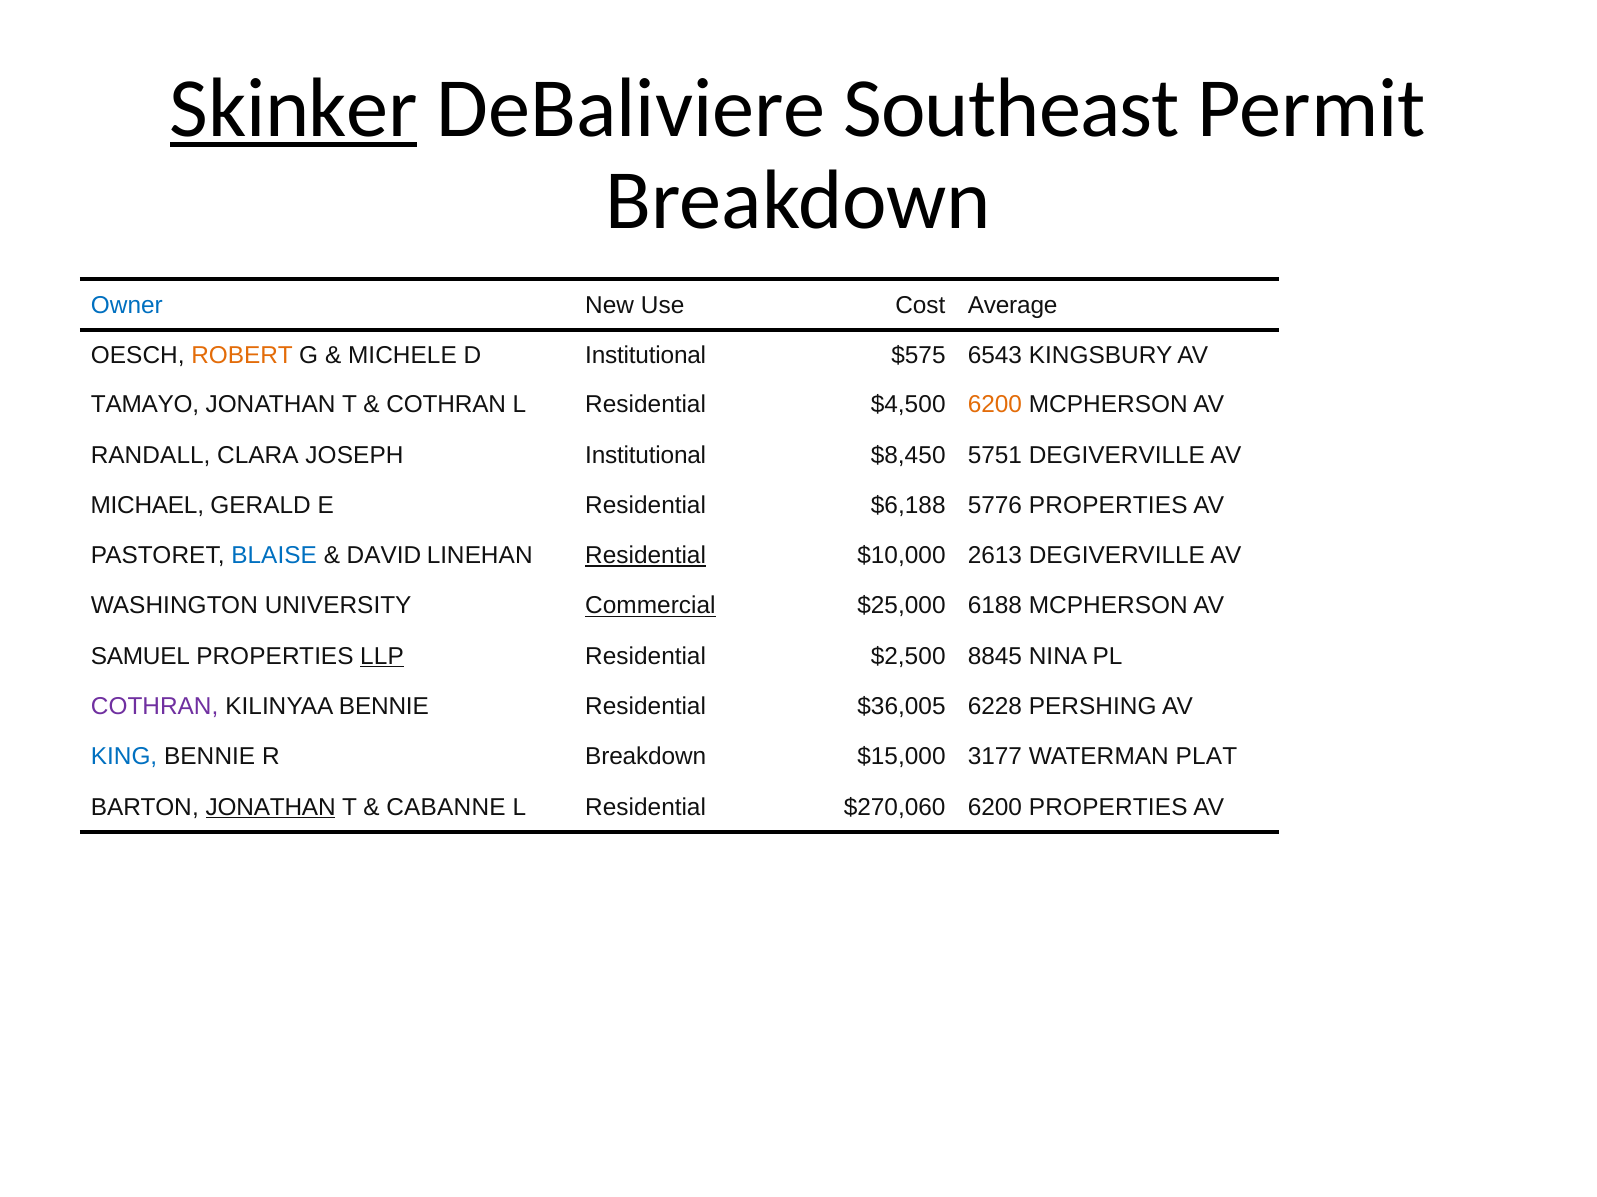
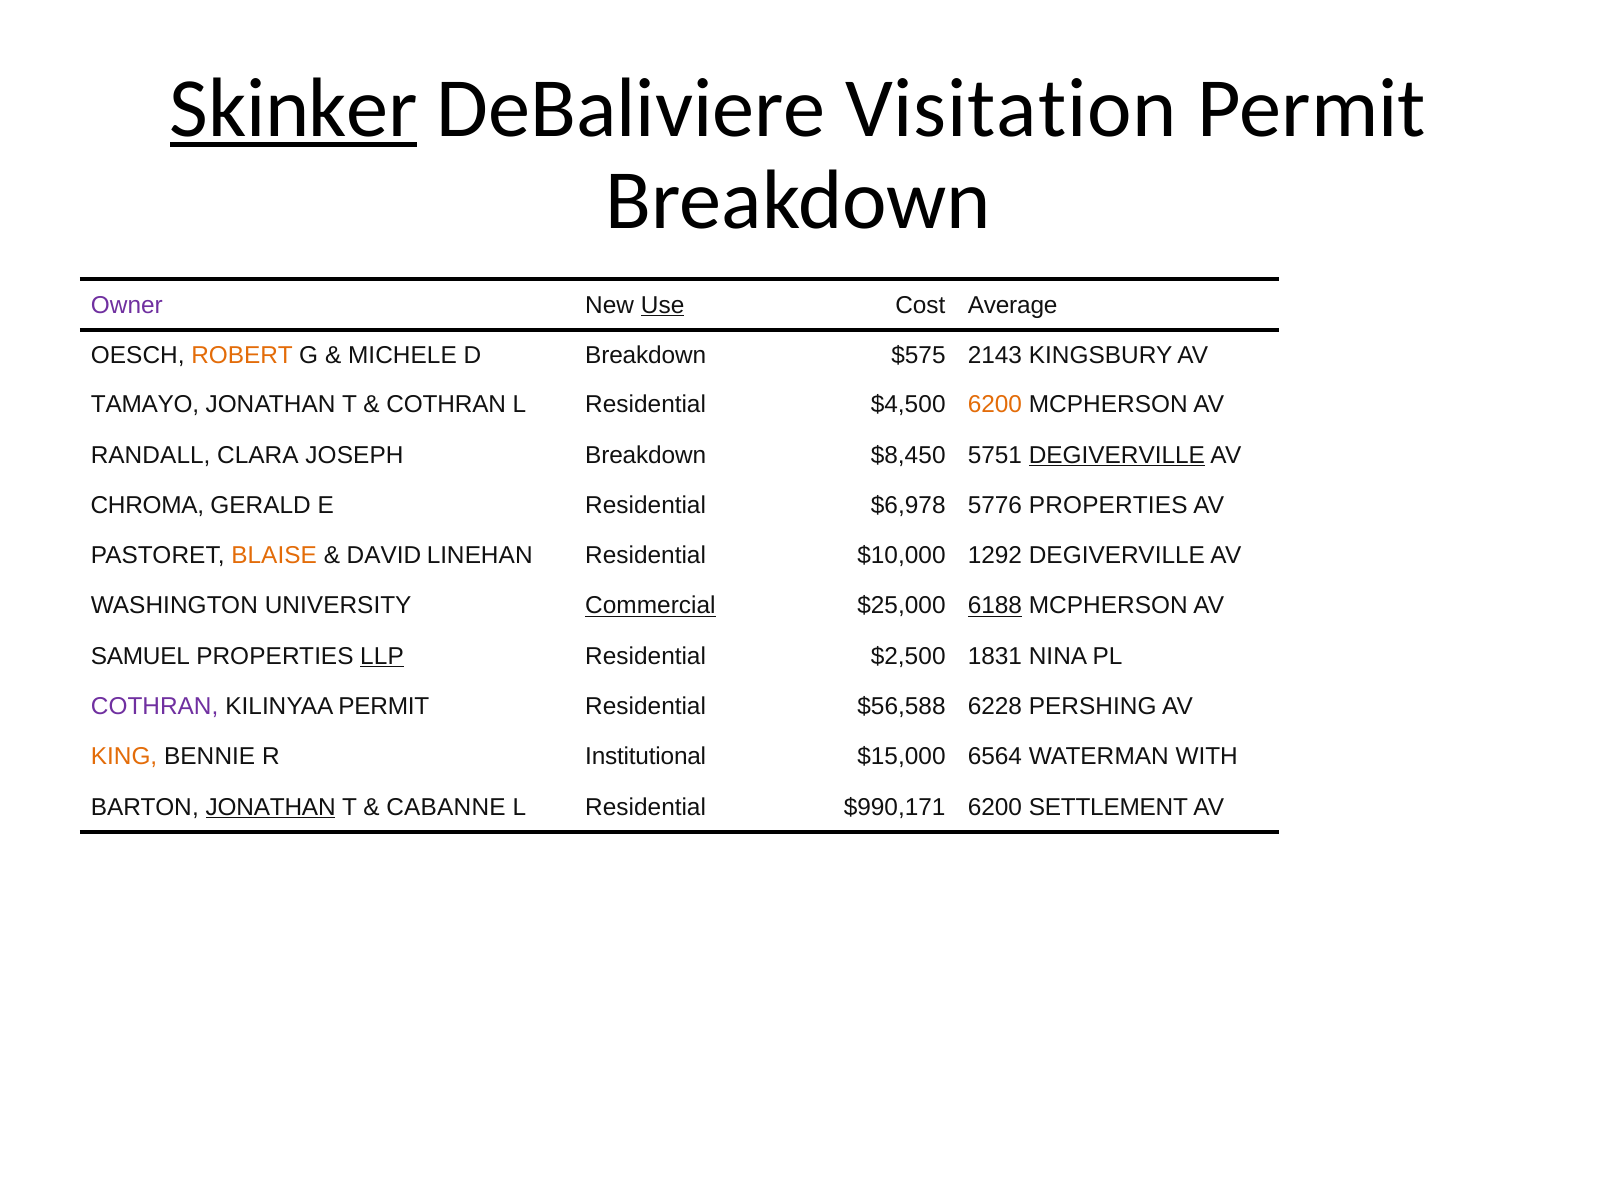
Southeast: Southeast -> Visitation
Owner colour: blue -> purple
Use underline: none -> present
D Institutional: Institutional -> Breakdown
6543: 6543 -> 2143
JOSEPH Institutional: Institutional -> Breakdown
DEGIVERVILLE at (1117, 455) underline: none -> present
MICHAEL: MICHAEL -> CHROMA
$6,188: $6,188 -> $6,978
BLAISE colour: blue -> orange
Residential at (646, 556) underline: present -> none
2613: 2613 -> 1292
6188 underline: none -> present
8845: 8845 -> 1831
KILINYAA BENNIE: BENNIE -> PERMIT
$36,005: $36,005 -> $56,588
KING colour: blue -> orange
R Breakdown: Breakdown -> Institutional
3177: 3177 -> 6564
PLAT: PLAT -> WITH
$270,060: $270,060 -> $990,171
6200 PROPERTIES: PROPERTIES -> SETTLEMENT
